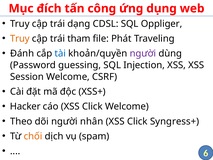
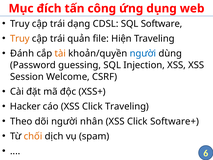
Oppliger: Oppliger -> Software
tham: tham -> quản
Phát: Phát -> Hiện
tài colour: blue -> orange
người at (143, 53) colour: purple -> blue
Click Welcome: Welcome -> Traveling
Syngress+: Syngress+ -> Software+
